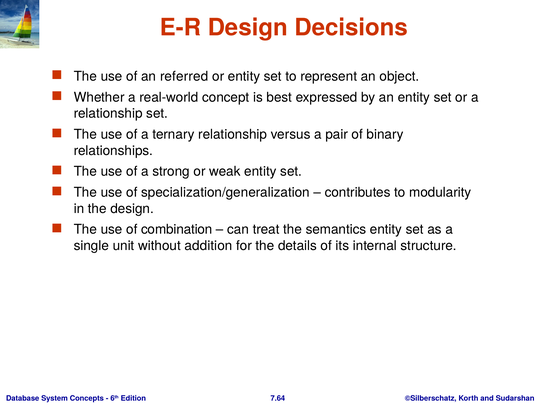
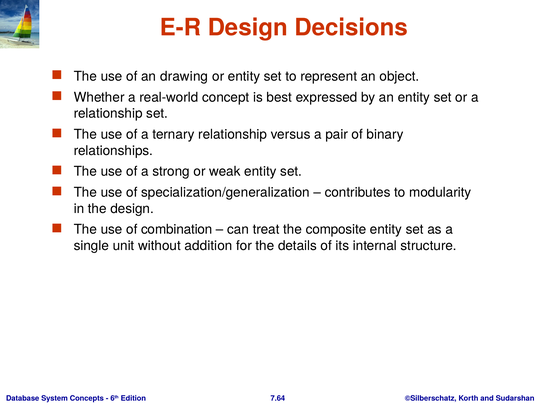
referred: referred -> drawing
semantics: semantics -> composite
